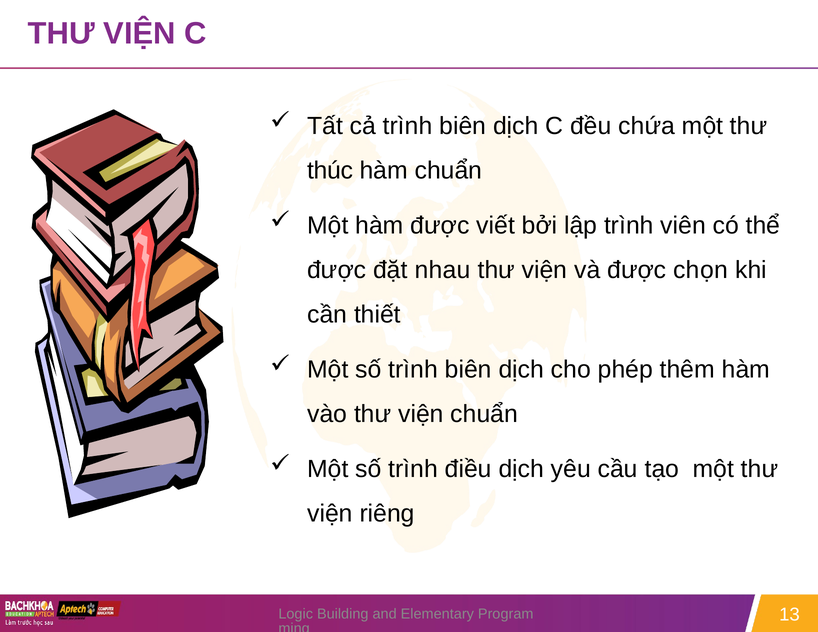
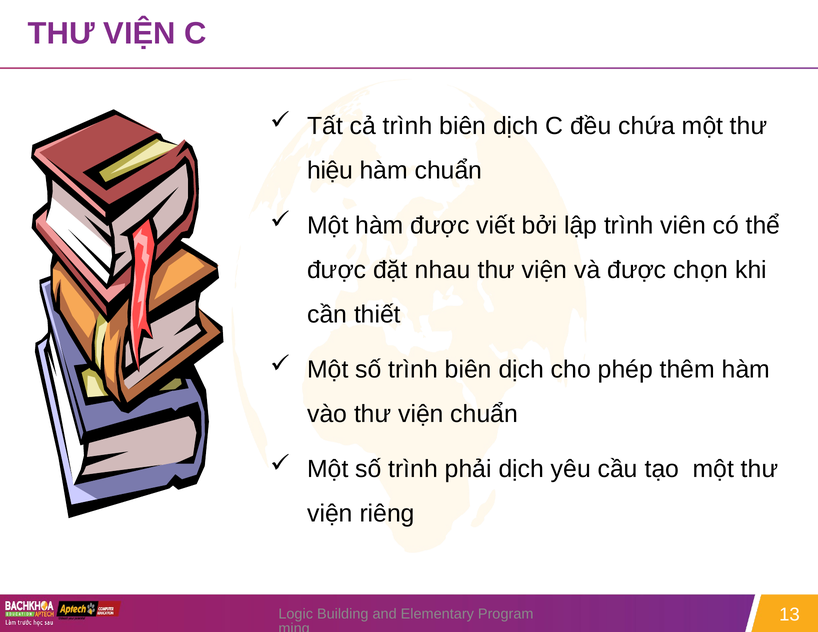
thúc: thúc -> hiệu
điều: điều -> phải
